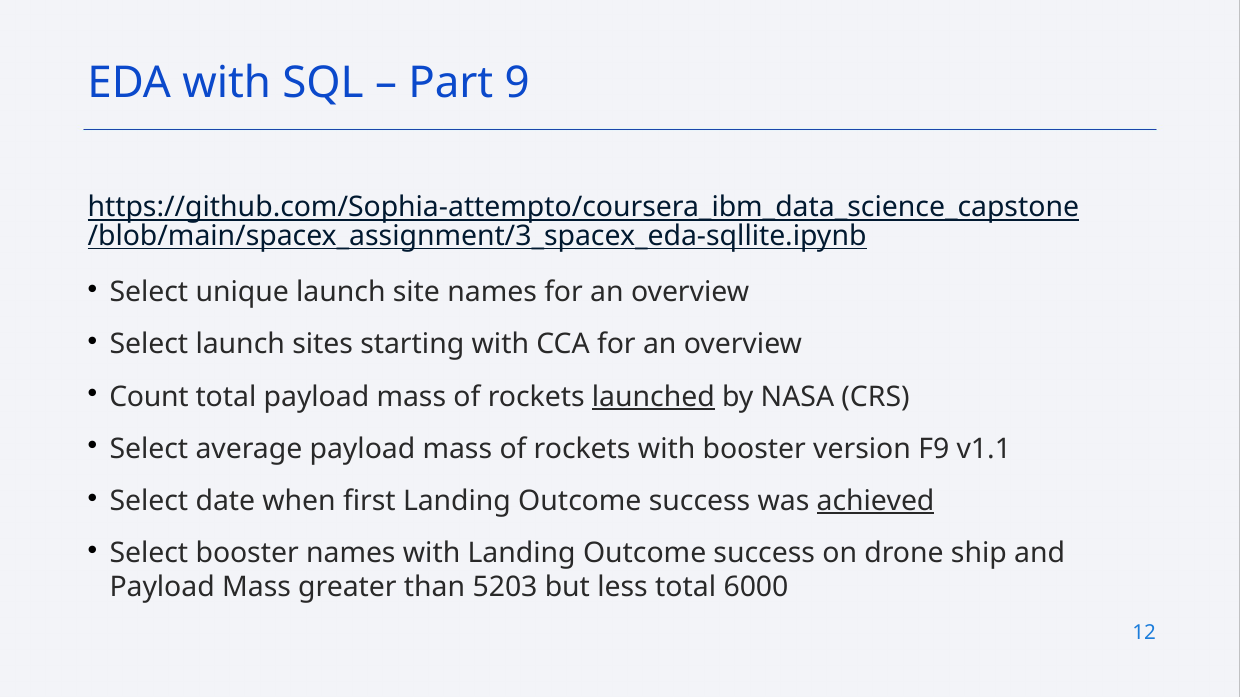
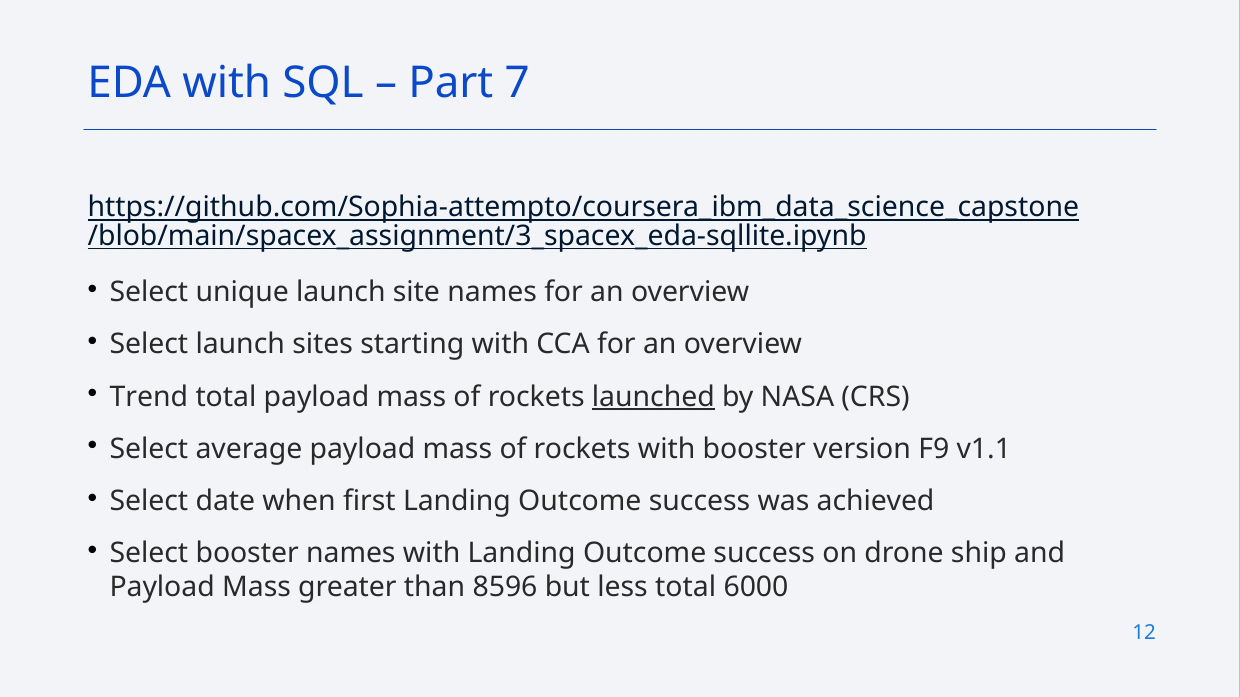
9: 9 -> 7
Count: Count -> Trend
achieved underline: present -> none
5203: 5203 -> 8596
